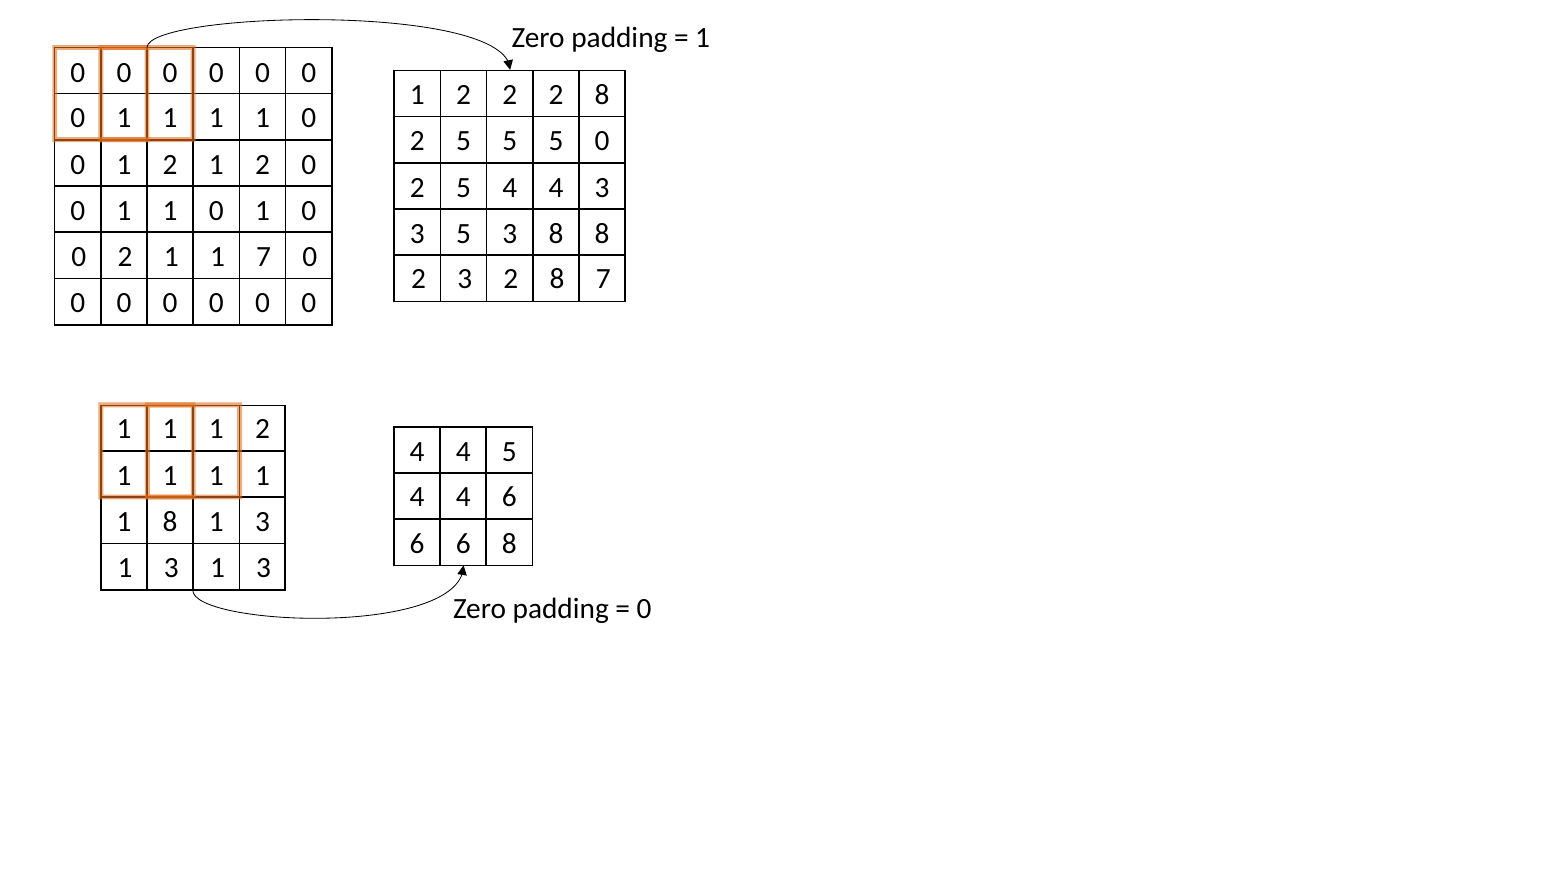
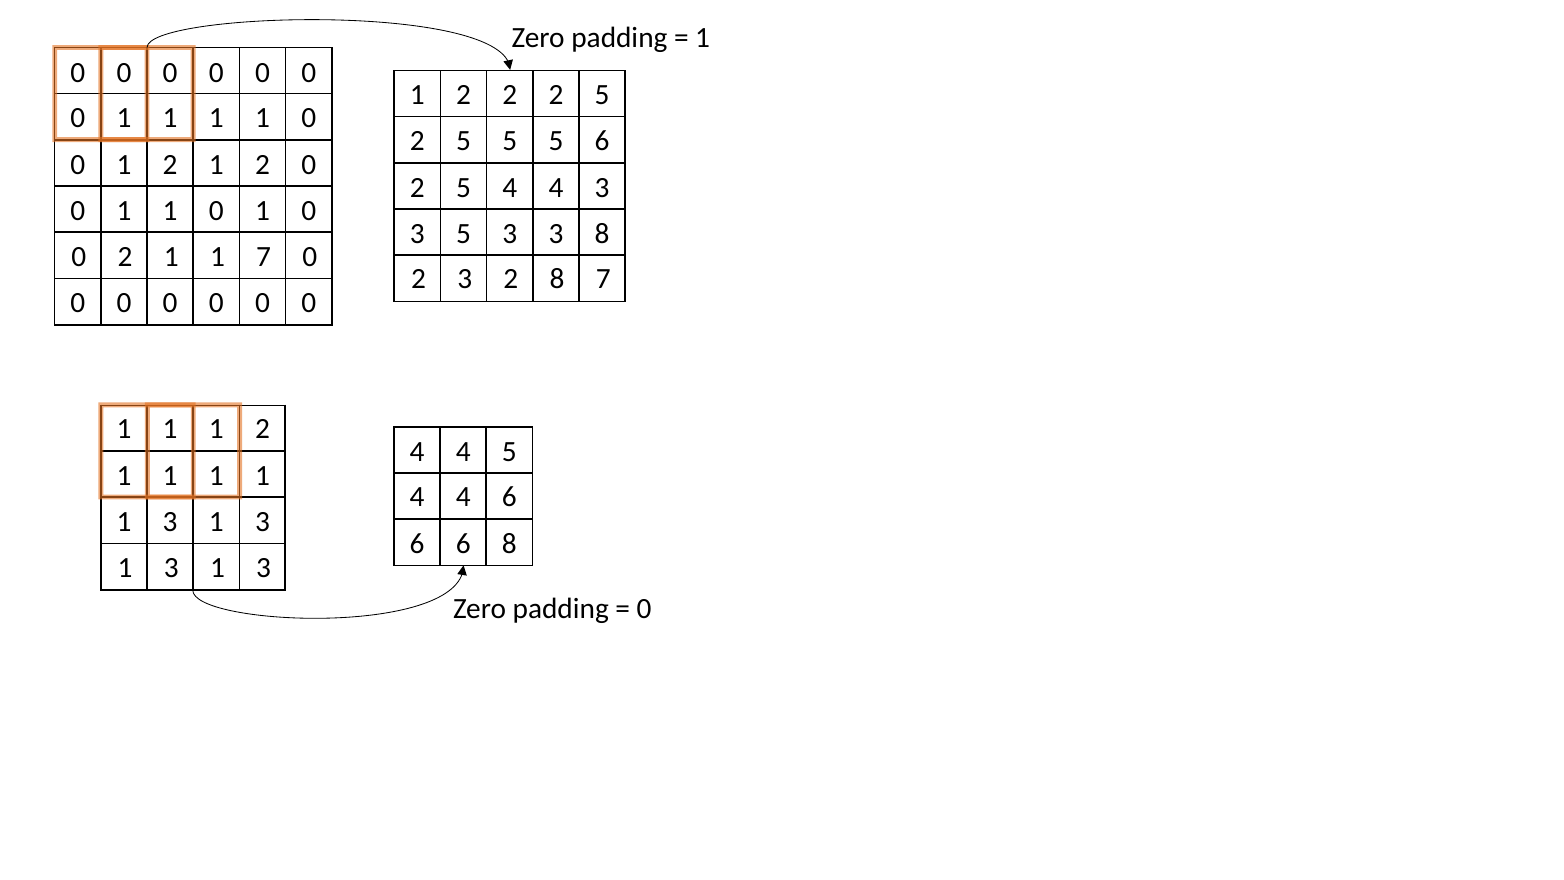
2 2 8: 8 -> 5
5 0: 0 -> 6
5 3 8: 8 -> 3
8 at (170, 522): 8 -> 3
